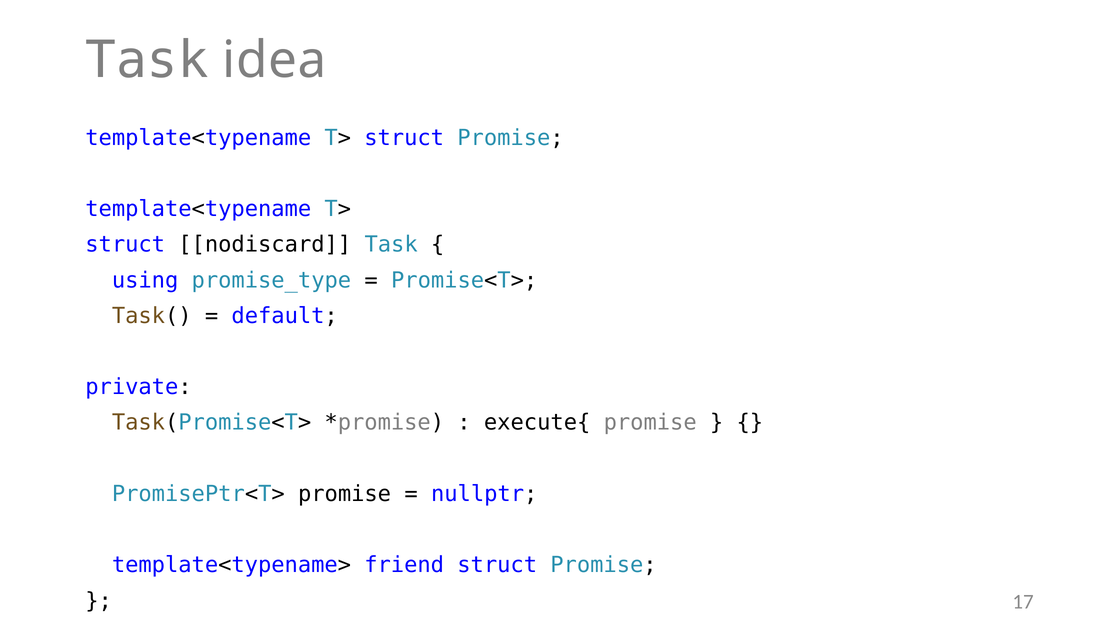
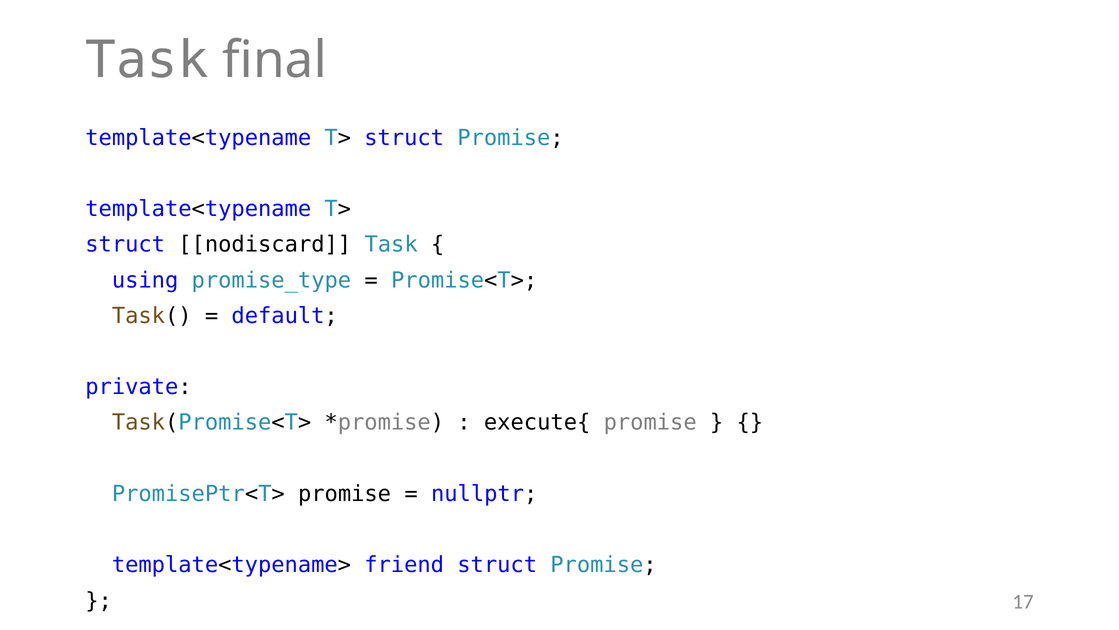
idea: idea -> final
